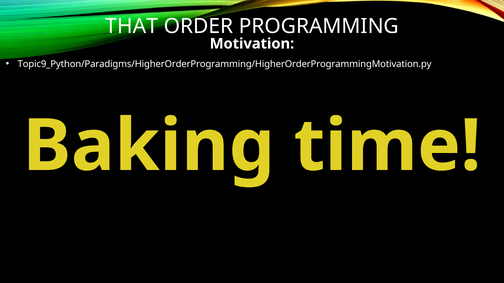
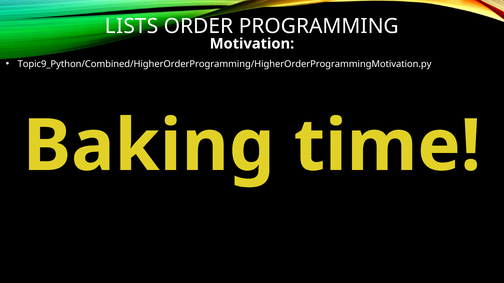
THAT: THAT -> LISTS
Topic9_Python/Paradigms/HigherOrderProgramming/HigherOrderProgrammingMotivation.py: Topic9_Python/Paradigms/HigherOrderProgramming/HigherOrderProgrammingMotivation.py -> Topic9_Python/Combined/HigherOrderProgramming/HigherOrderProgrammingMotivation.py
